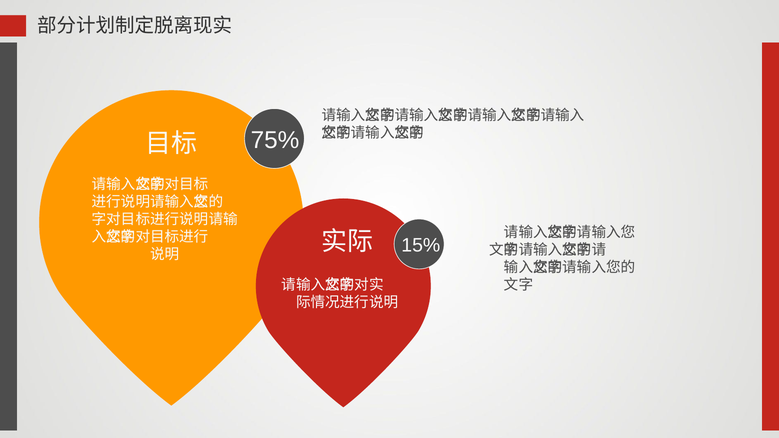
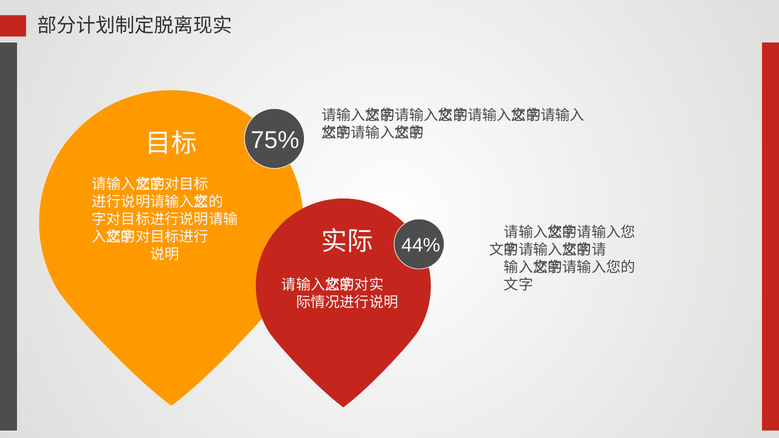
15%: 15% -> 44%
